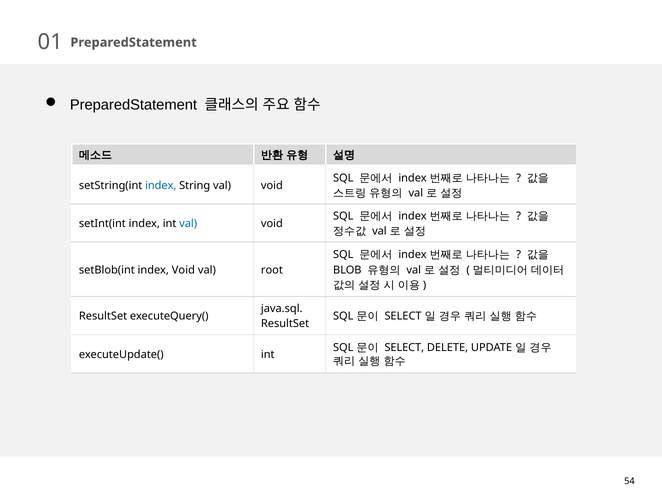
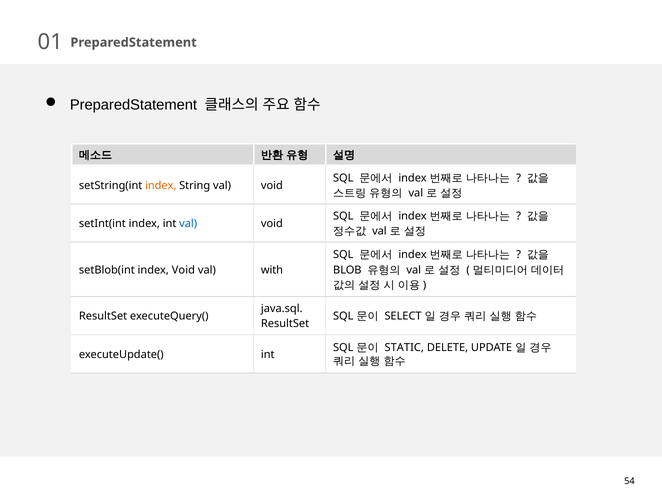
index at (161, 186) colour: blue -> orange
root: root -> with
SELECT at (404, 348): SELECT -> STATIC
